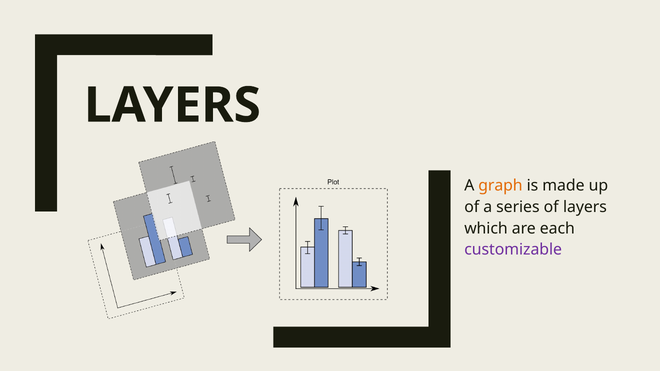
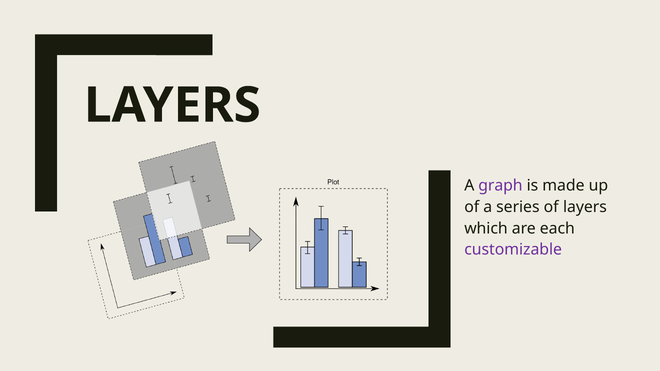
graph colour: orange -> purple
